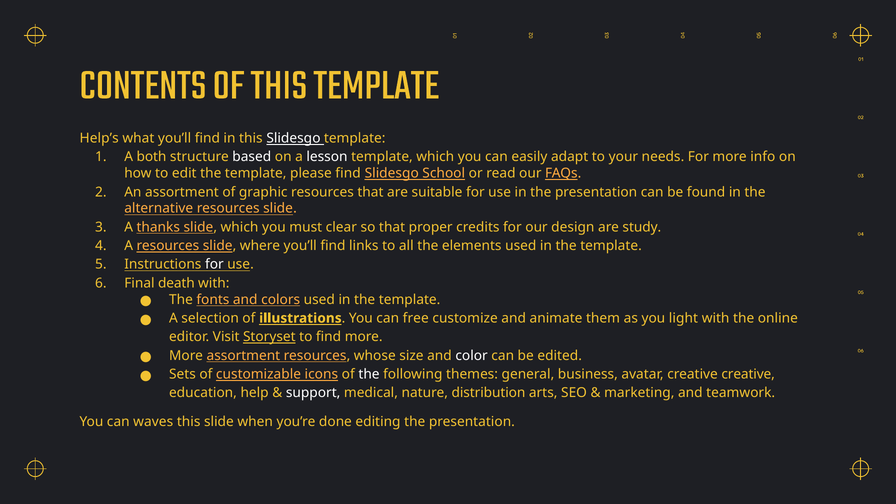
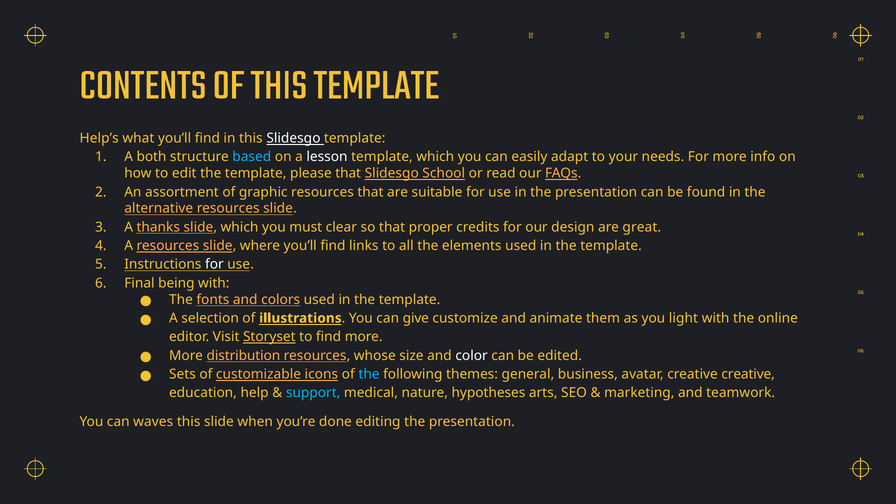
based colour: white -> light blue
please find: find -> that
study: study -> great
death: death -> being
free: free -> give
More assortment: assortment -> distribution
the at (369, 374) colour: white -> light blue
support colour: white -> light blue
distribution: distribution -> hypotheses
